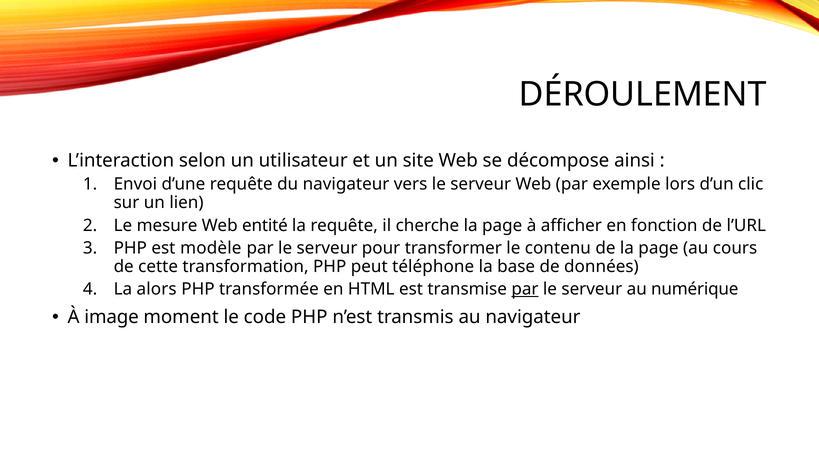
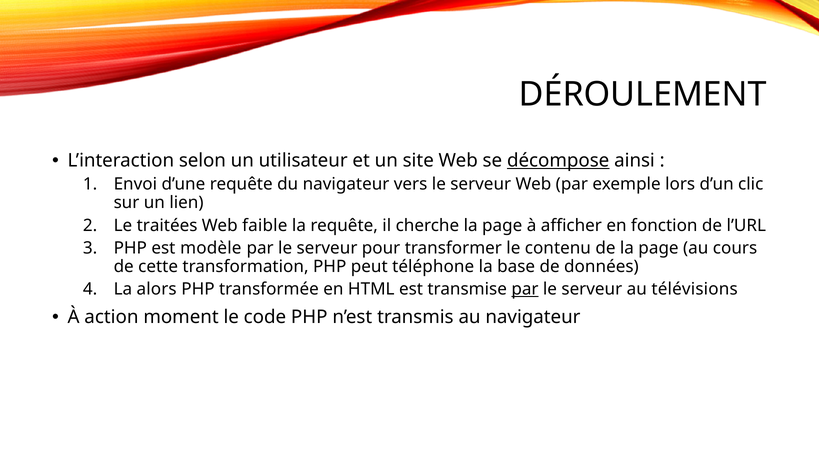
décompose underline: none -> present
mesure: mesure -> traitées
entité: entité -> faible
numérique: numérique -> télévisions
image: image -> action
